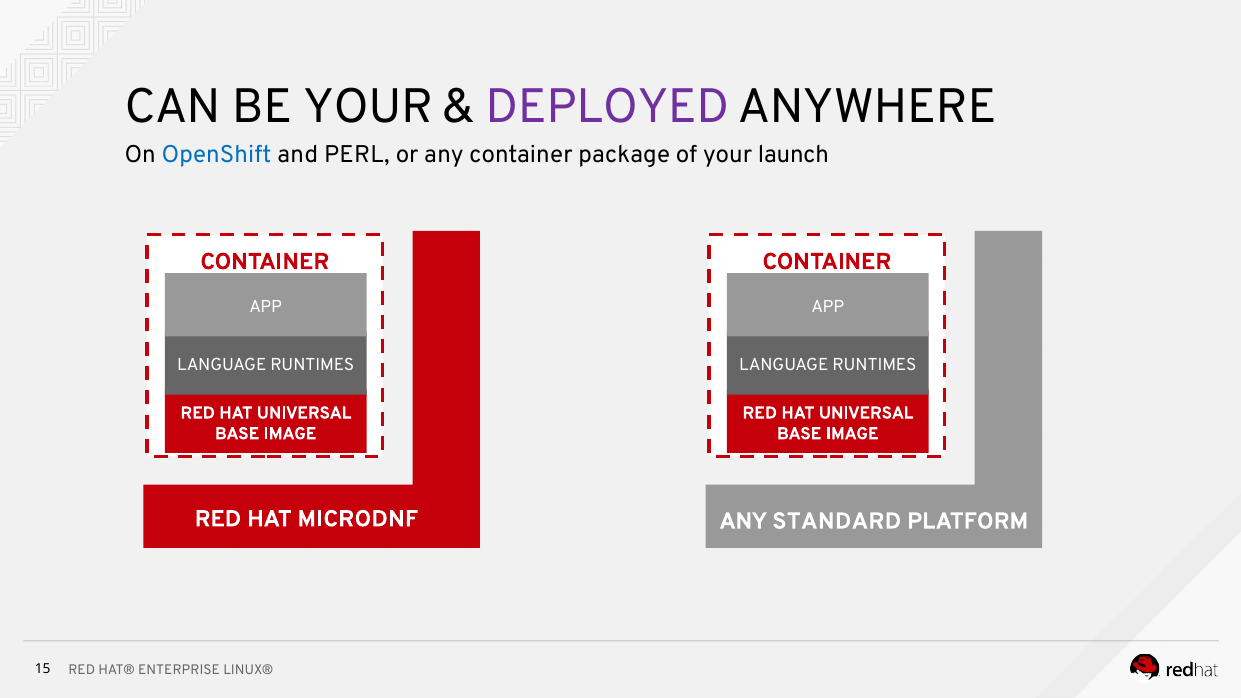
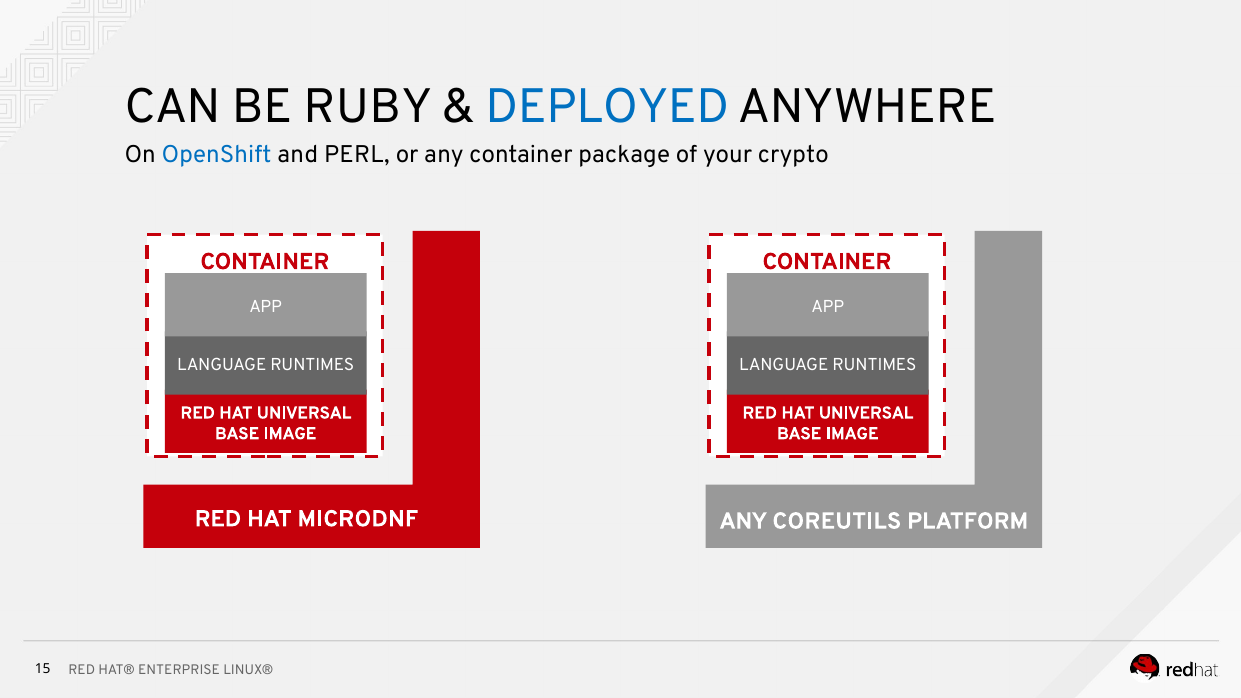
BE YOUR: YOUR -> RUBY
DEPLOYED colour: purple -> blue
launch: launch -> crypto
STANDARD: STANDARD -> COREUTILS
